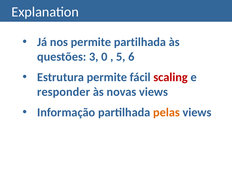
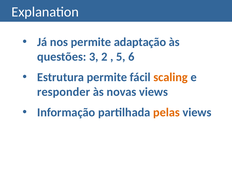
permite partilhada: partilhada -> adaptação
0: 0 -> 2
scaling colour: red -> orange
